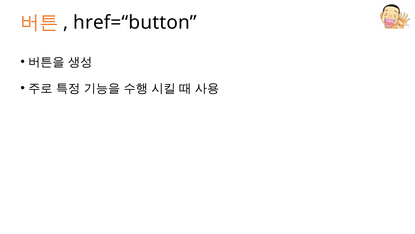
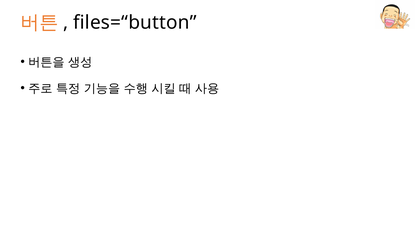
href=“button: href=“button -> files=“button
